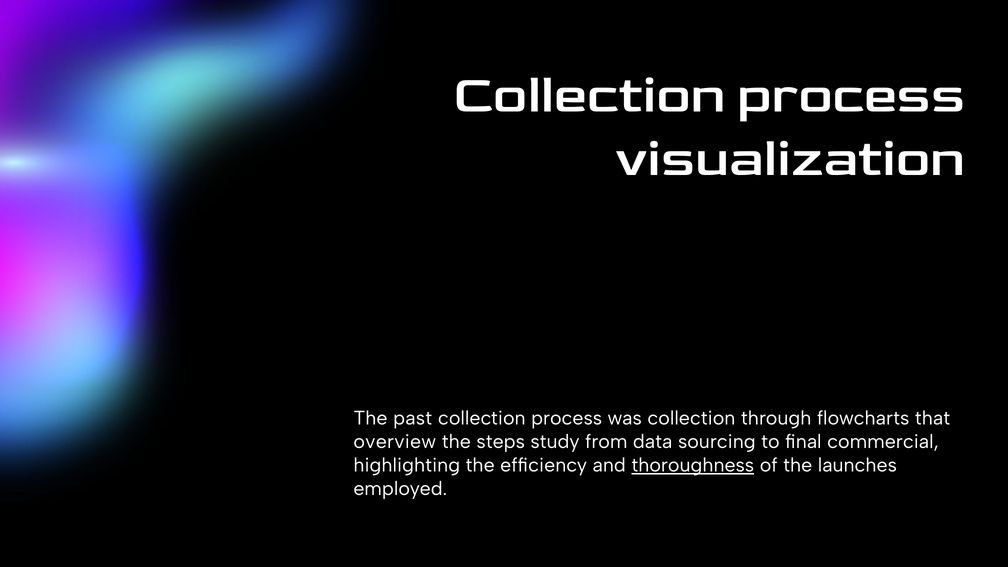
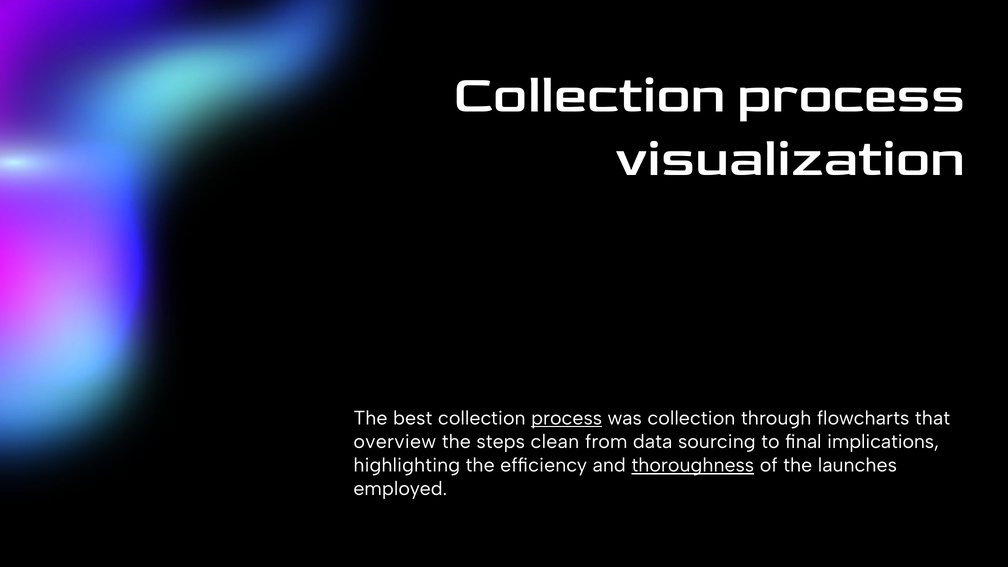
past: past -> best
process at (567, 418) underline: none -> present
study: study -> clean
commercial: commercial -> implications
